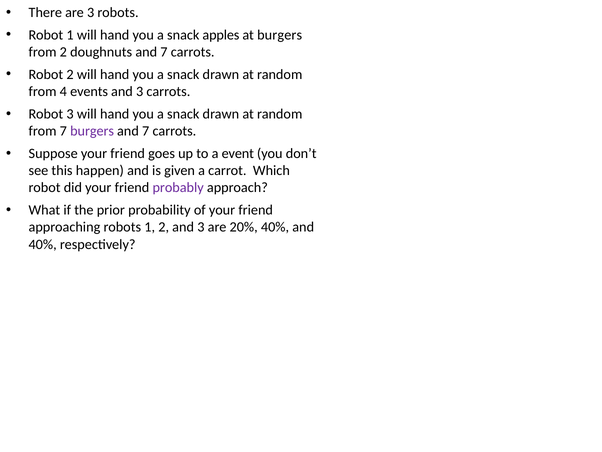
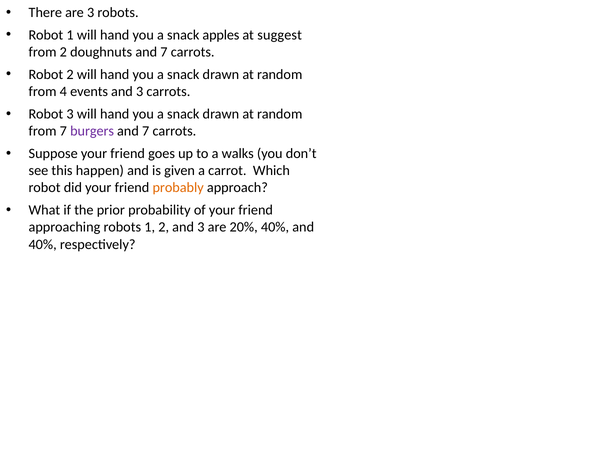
at burgers: burgers -> suggest
event: event -> walks
probably colour: purple -> orange
